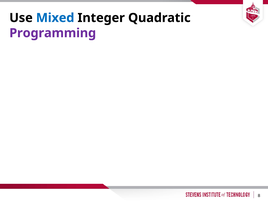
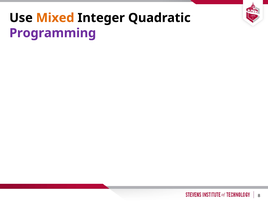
Mixed colour: blue -> orange
